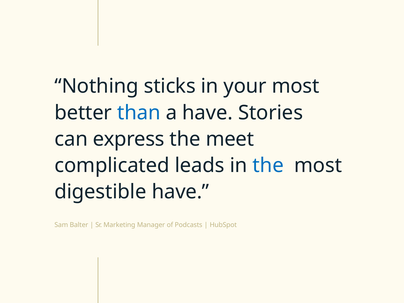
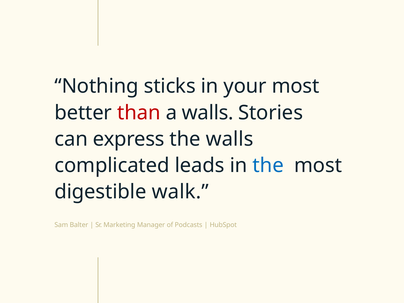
than colour: blue -> red
a have: have -> walls
the meet: meet -> walls
digestible have: have -> walk
